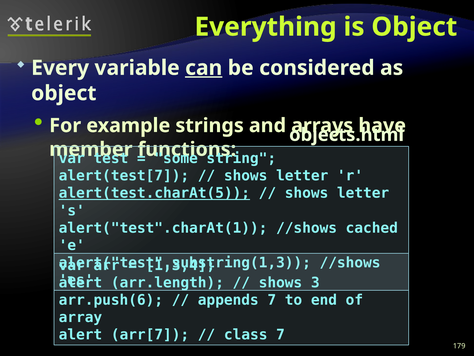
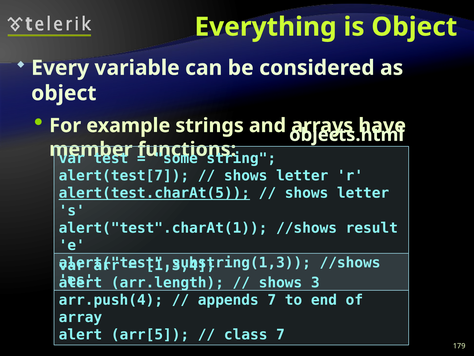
can underline: present -> none
cached: cached -> result
arr.push(6: arr.push(6 -> arr.push(4
arr[7: arr[7 -> arr[5
